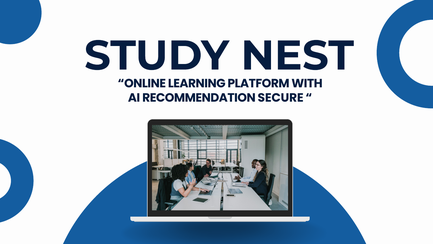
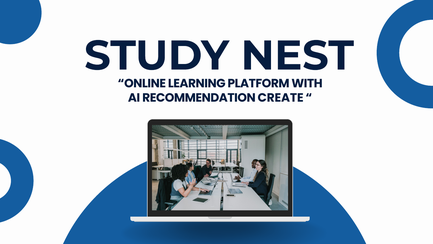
SECURE: SECURE -> CREATE
